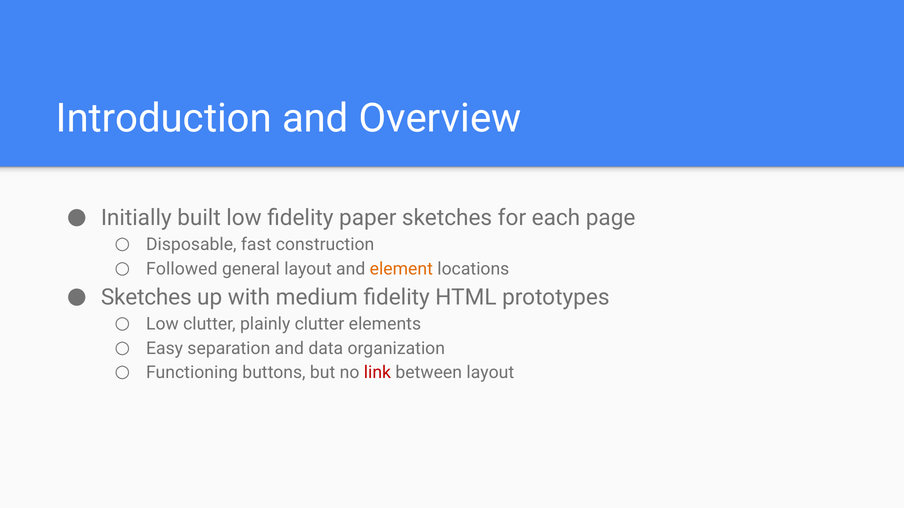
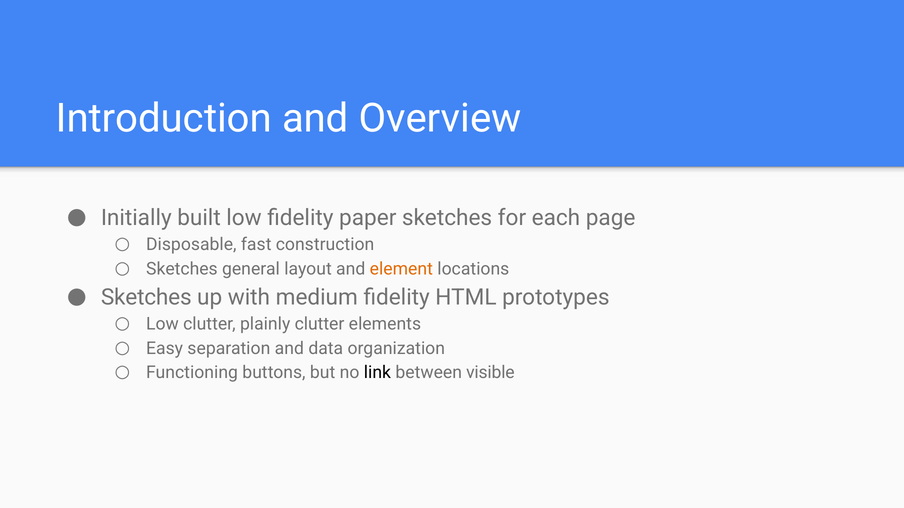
Followed at (182, 269): Followed -> Sketches
link colour: red -> black
between layout: layout -> visible
